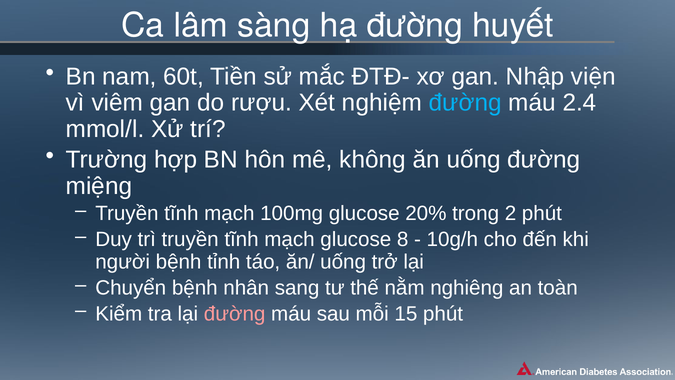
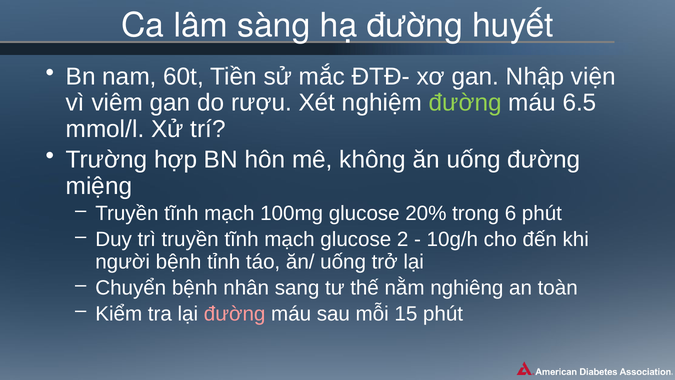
đường at (465, 103) colour: light blue -> light green
2.4: 2.4 -> 6.5
2: 2 -> 6
8: 8 -> 2
